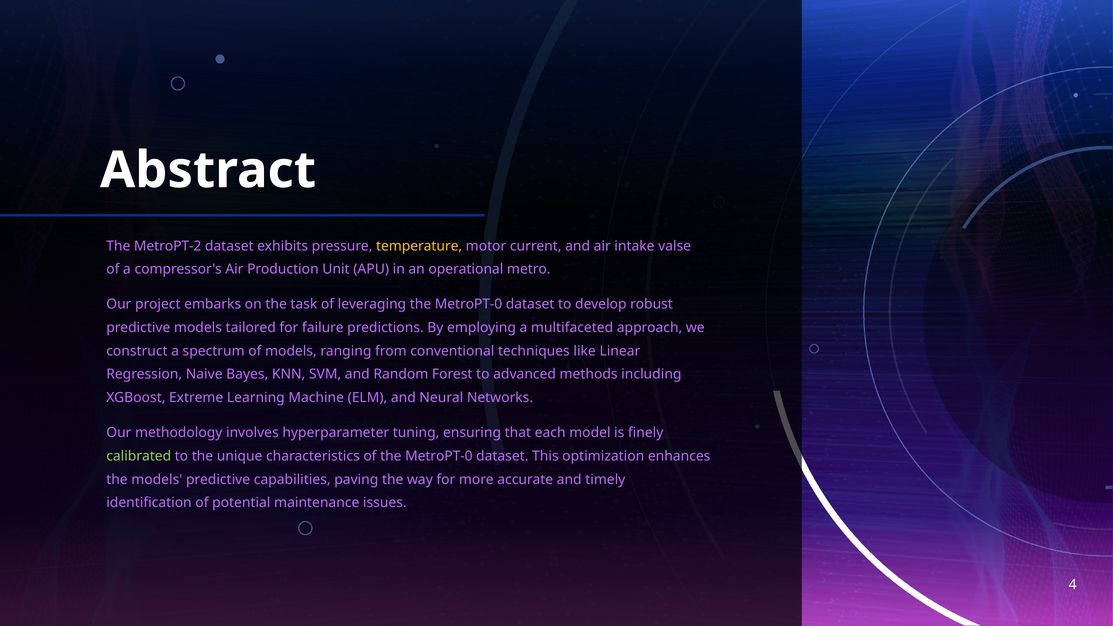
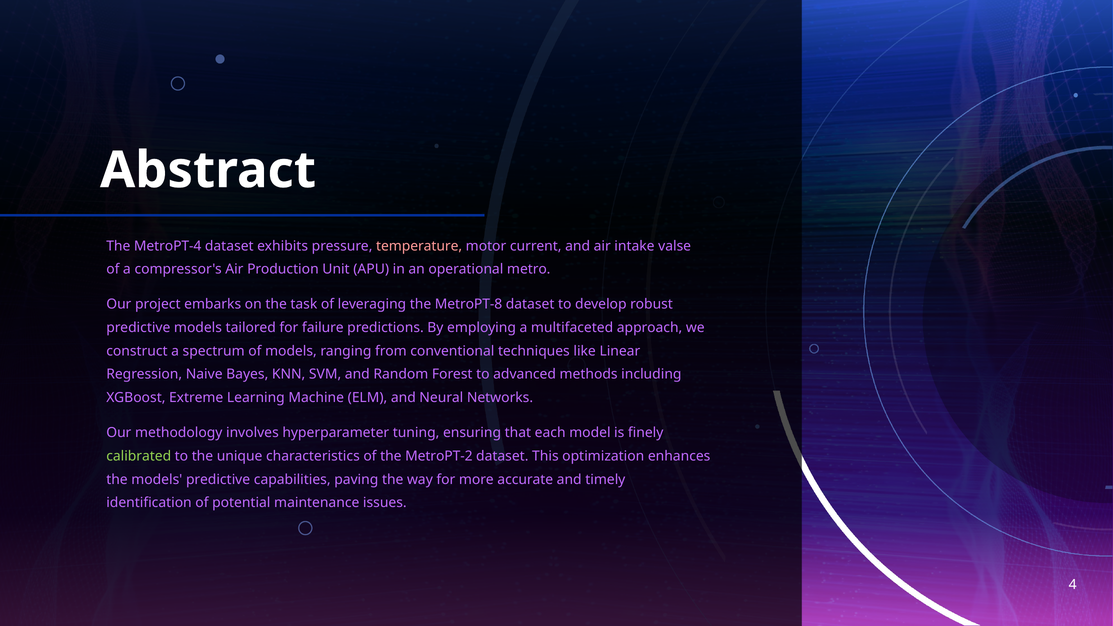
MetroPT-2: MetroPT-2 -> MetroPT-4
temperature colour: yellow -> pink
leveraging the MetroPT-0: MetroPT-0 -> MetroPT-8
of the MetroPT-0: MetroPT-0 -> MetroPT-2
